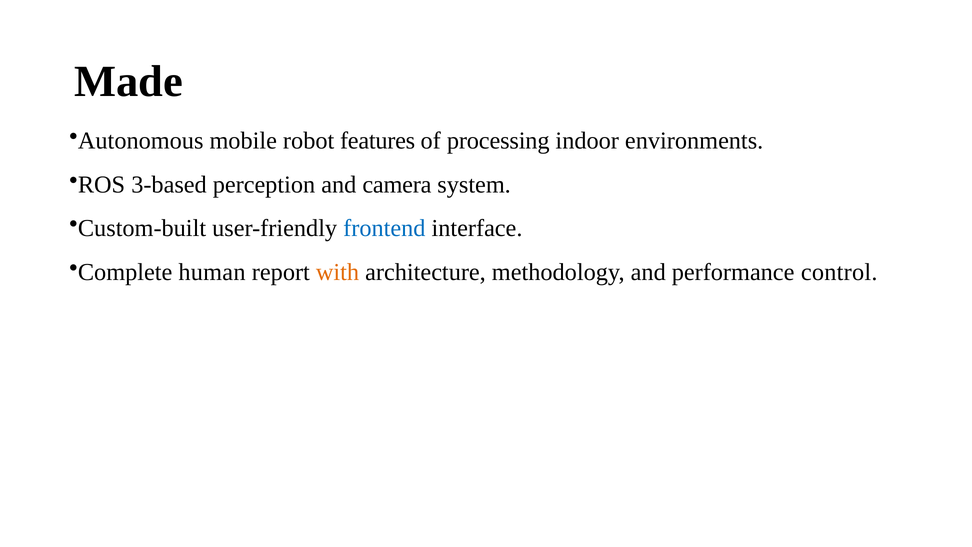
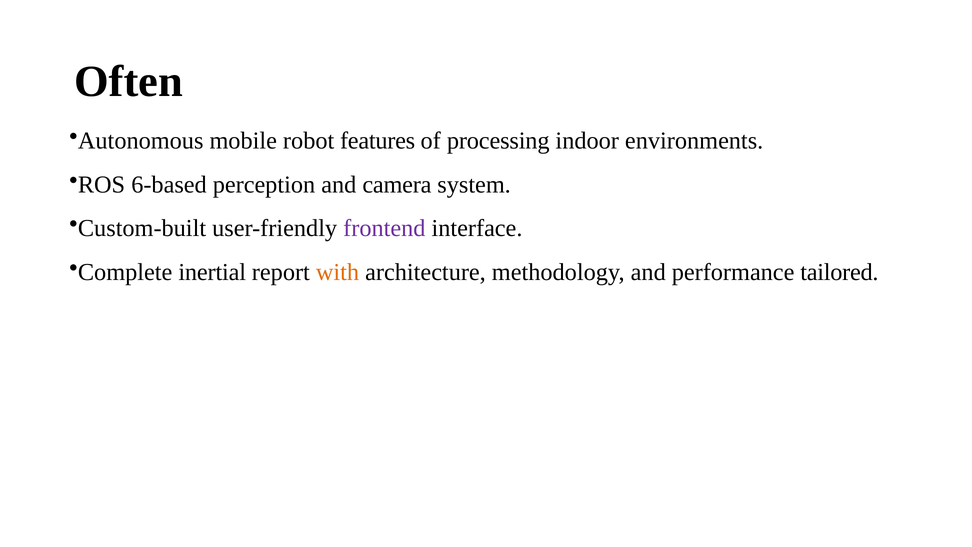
Made: Made -> Often
3-based: 3-based -> 6-based
frontend colour: blue -> purple
human: human -> inertial
control: control -> tailored
